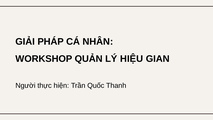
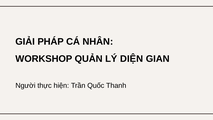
HIỆU: HIỆU -> DIỆN
